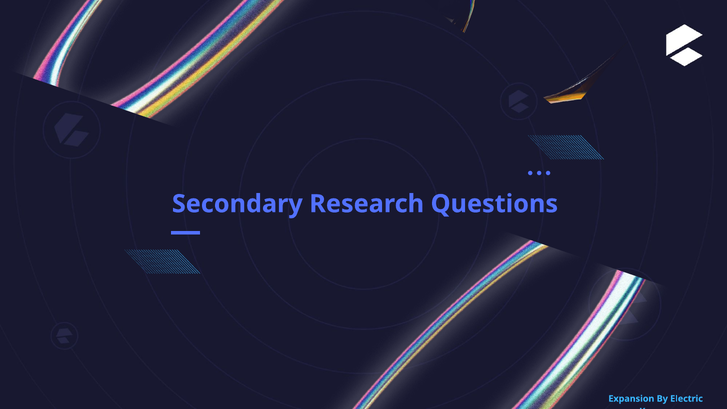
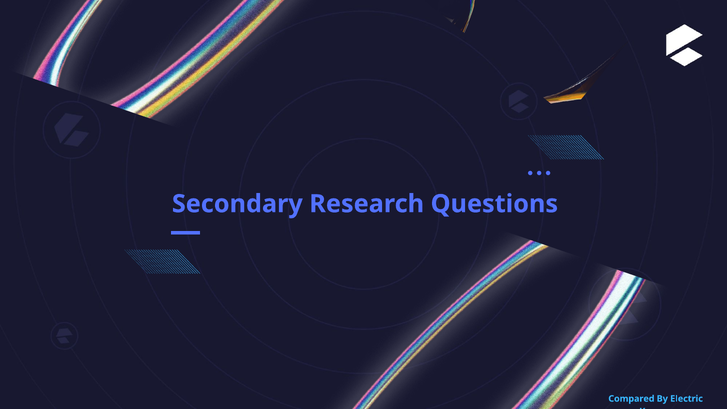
Expansion: Expansion -> Compared
